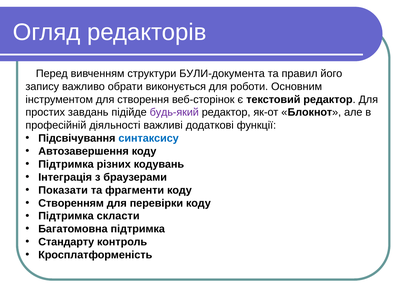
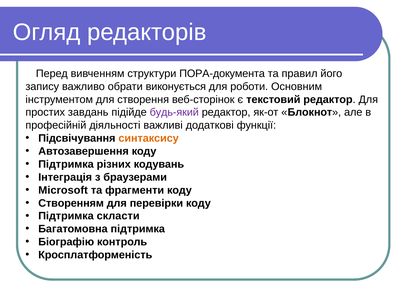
БУЛИ-документа: БУЛИ-документа -> ПОРА-документа
синтаксису colour: blue -> orange
Показати: Показати -> Microsoft
Стандарту: Стандарту -> Біографію
